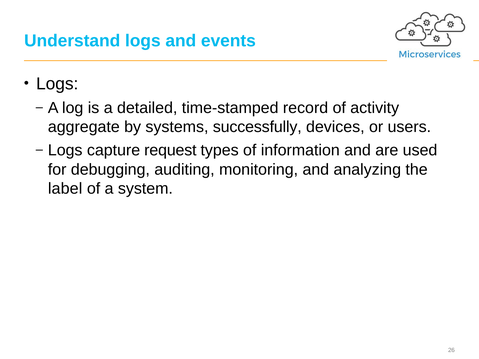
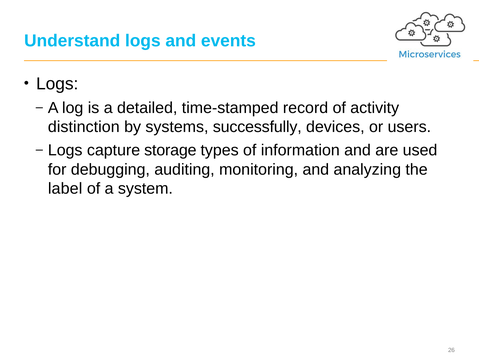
aggregate: aggregate -> distinction
request: request -> storage
